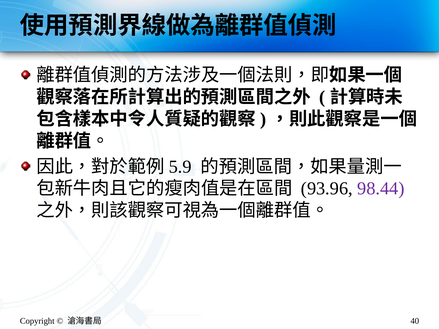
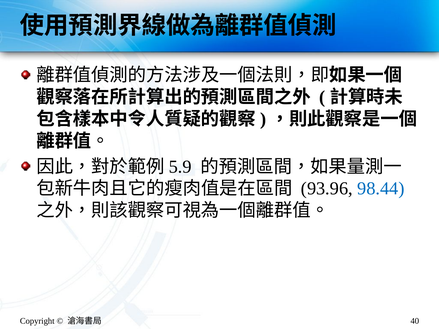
98.44 colour: purple -> blue
